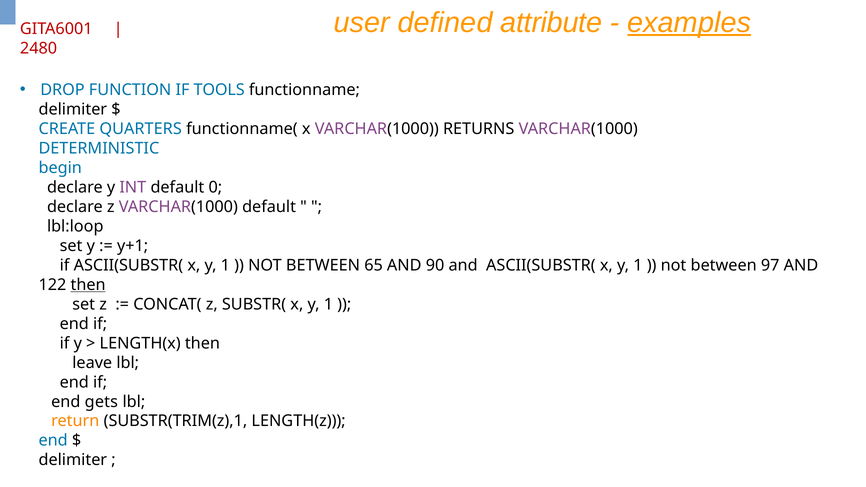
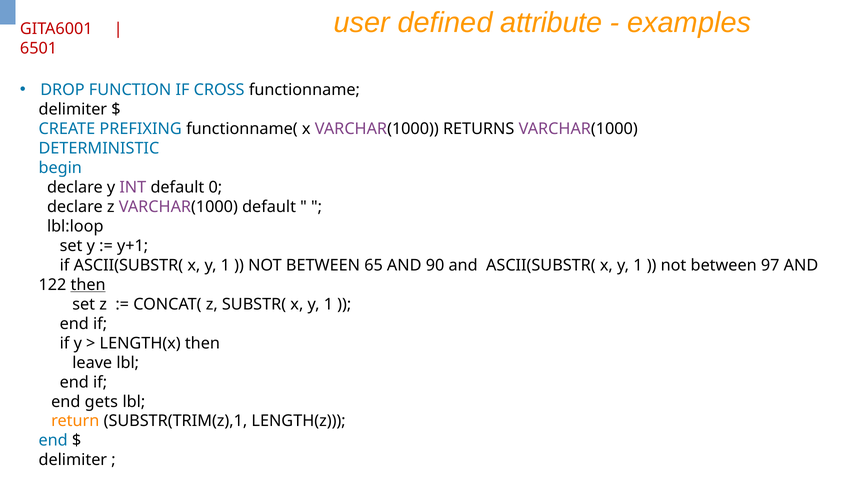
examples underline: present -> none
2480: 2480 -> 6501
TOOLS: TOOLS -> CROSS
QUARTERS: QUARTERS -> PREFIXING
